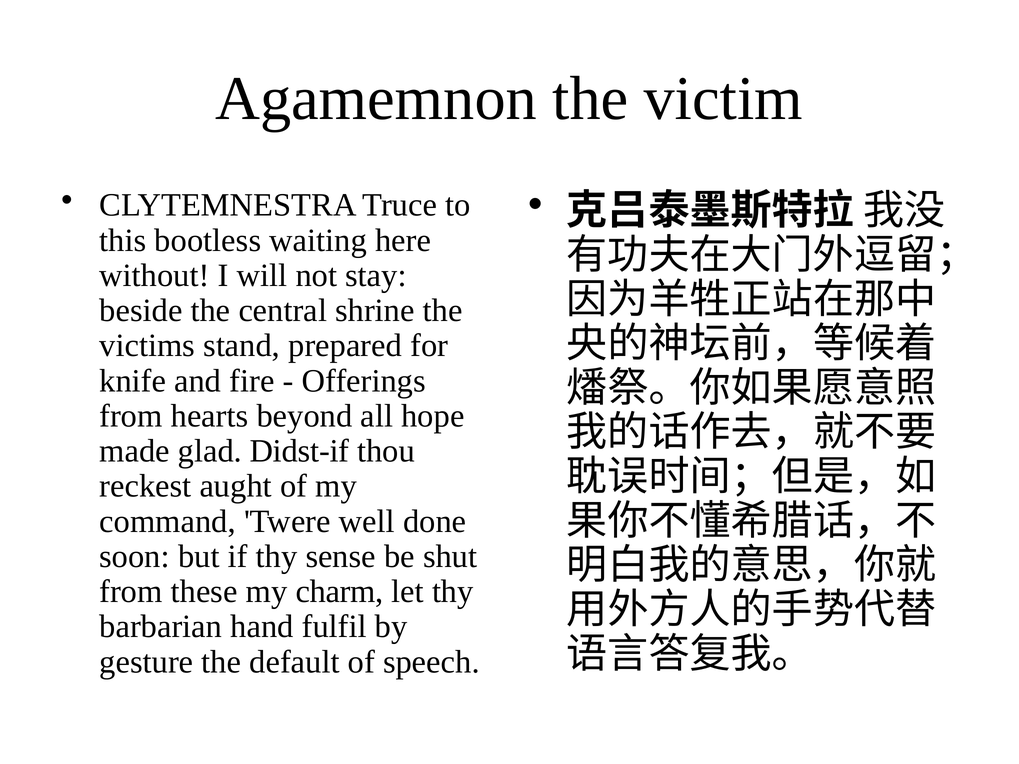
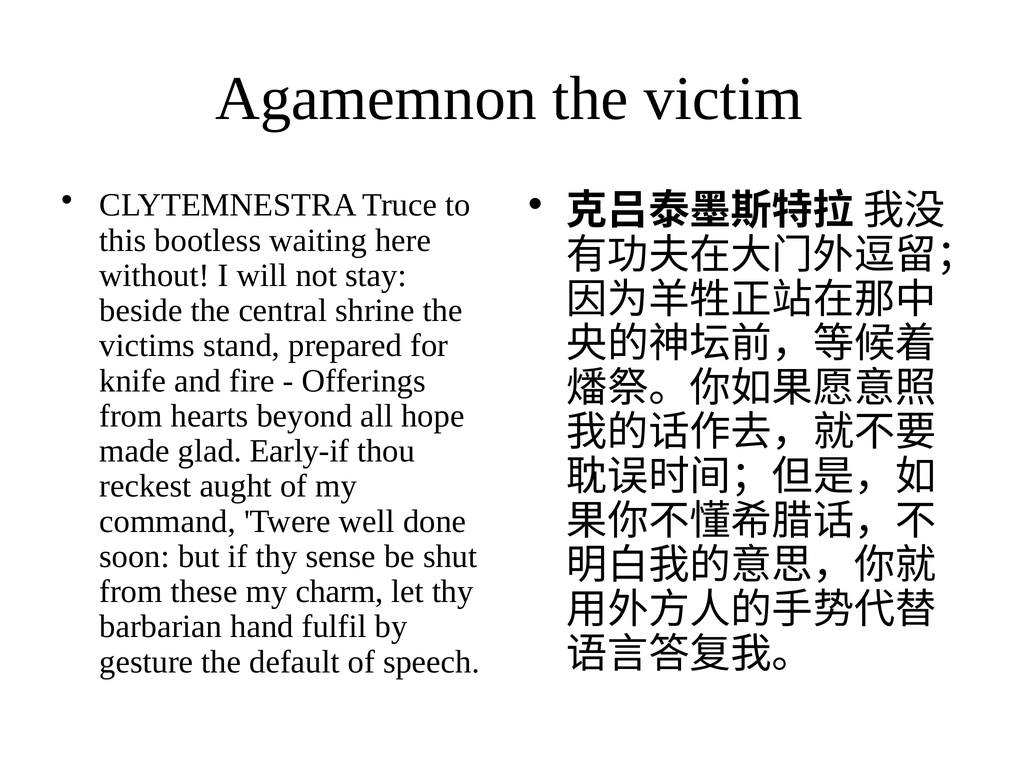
Didst-if: Didst-if -> Early-if
